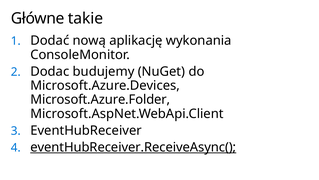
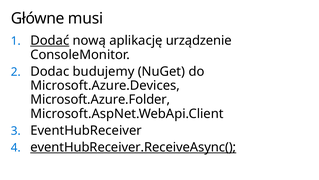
takie: takie -> musi
Dodać underline: none -> present
wykonania: wykonania -> urządzenie
